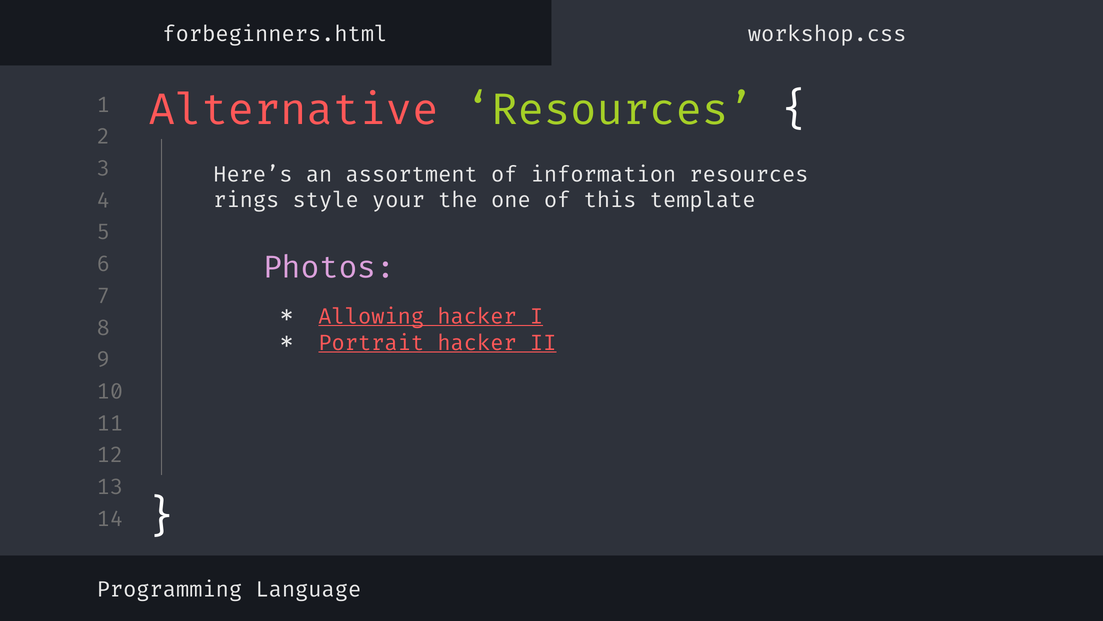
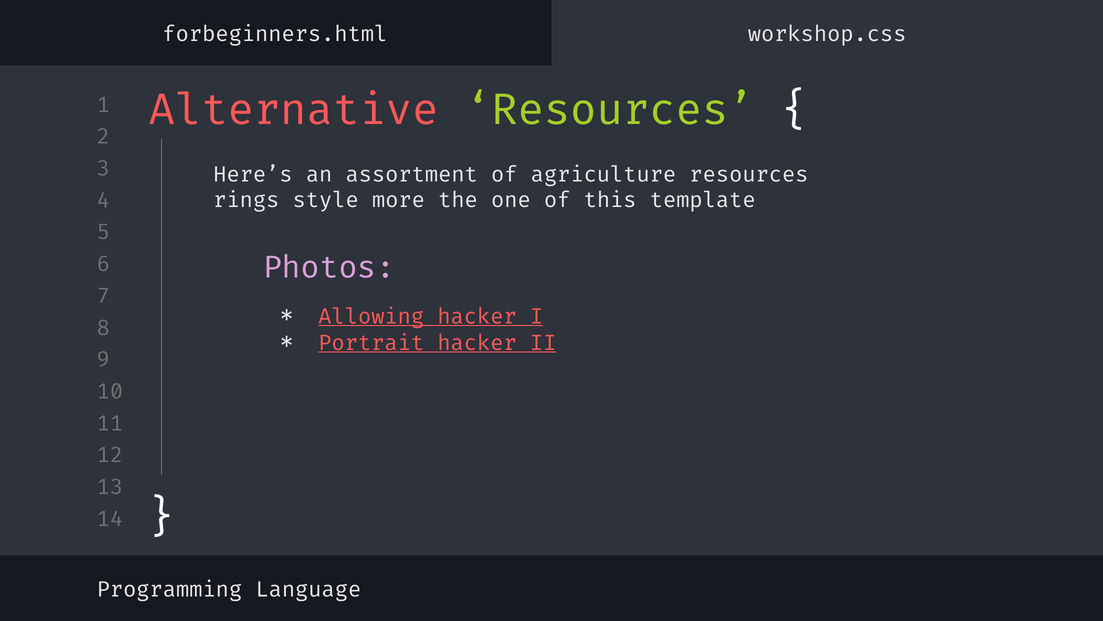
information: information -> agriculture
your: your -> more
